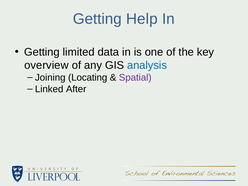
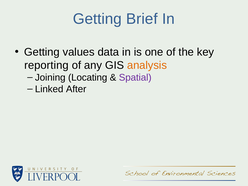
Help: Help -> Brief
limited: limited -> values
overview: overview -> reporting
analysis colour: blue -> orange
